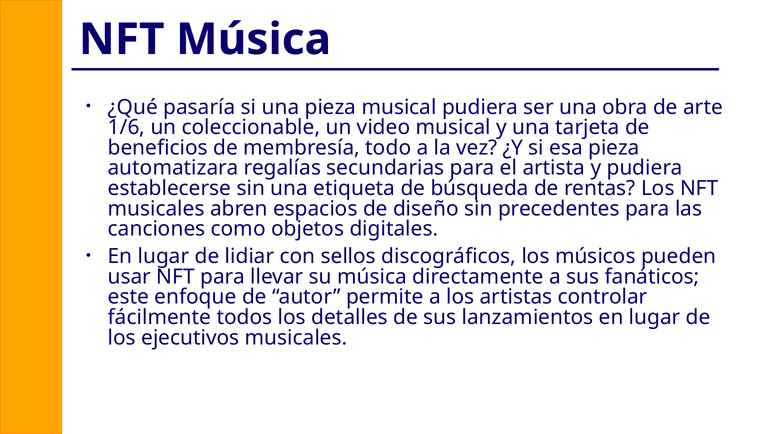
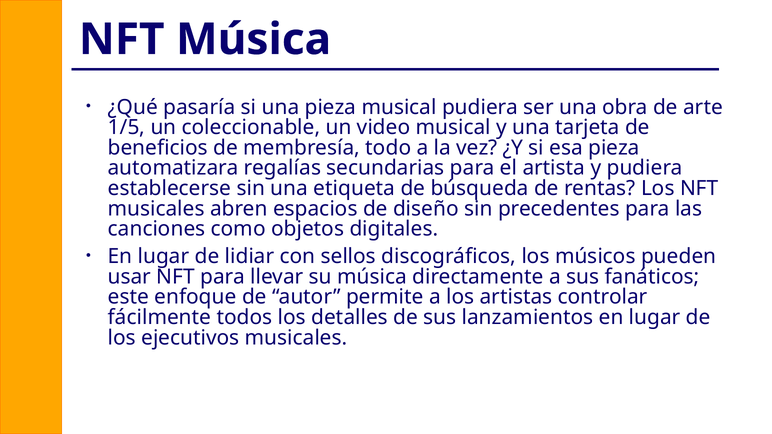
1/6: 1/6 -> 1/5
